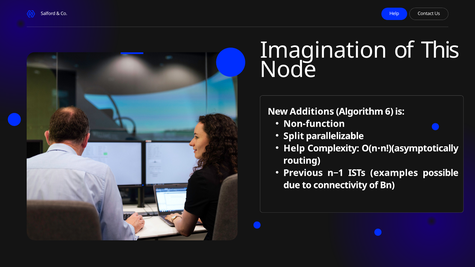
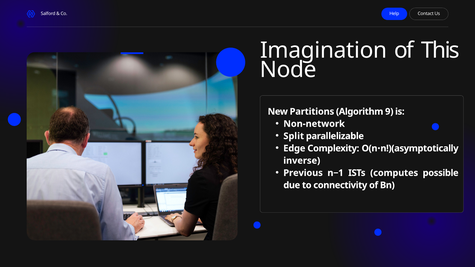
Additions: Additions -> Partitions
6: 6 -> 9
Non-function: Non-function -> Non-network
Help at (294, 148): Help -> Edge
routing: routing -> inverse
examples: examples -> computes
